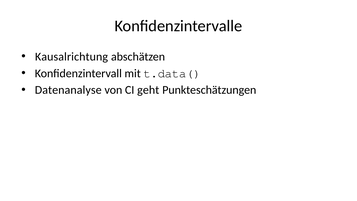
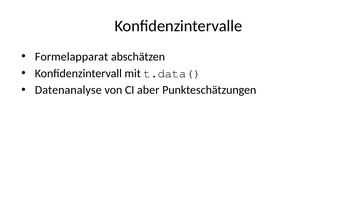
Kausalrichtung: Kausalrichtung -> Formelapparat
geht: geht -> aber
